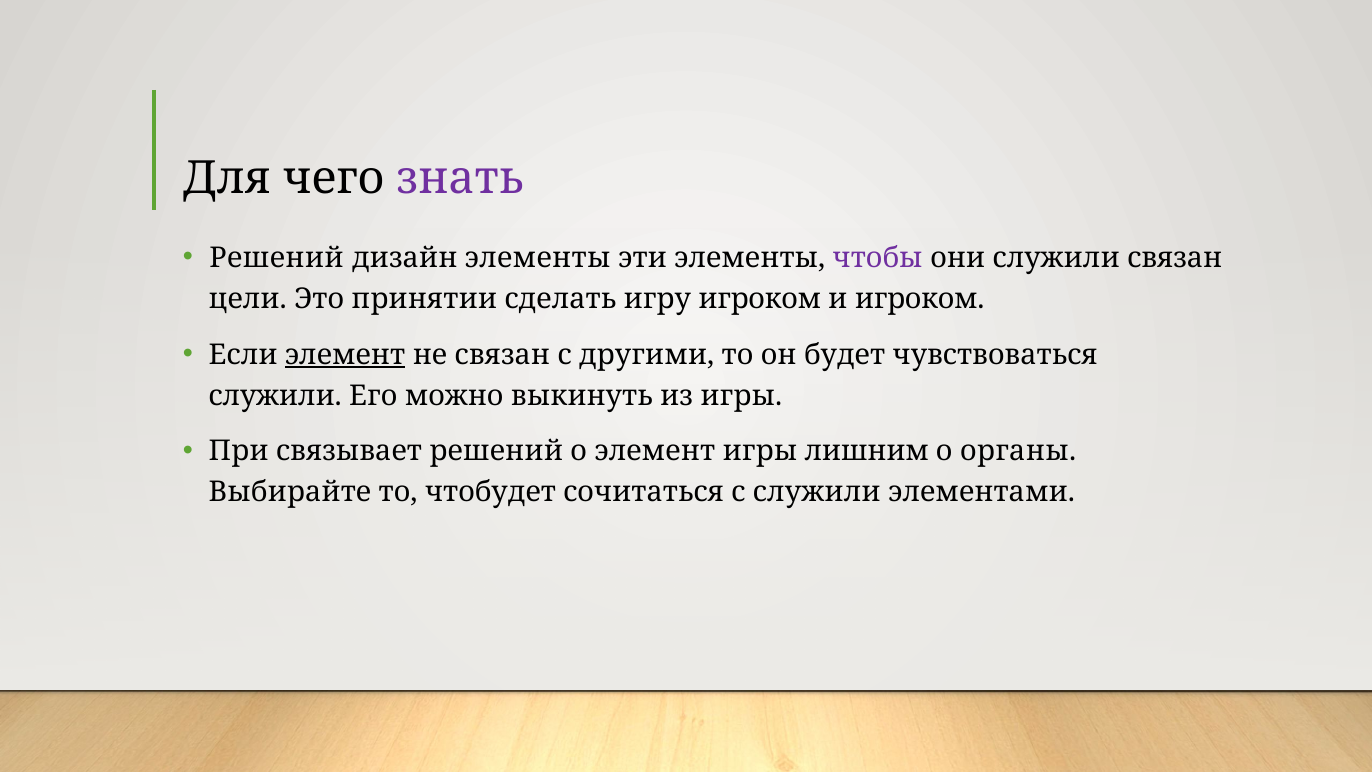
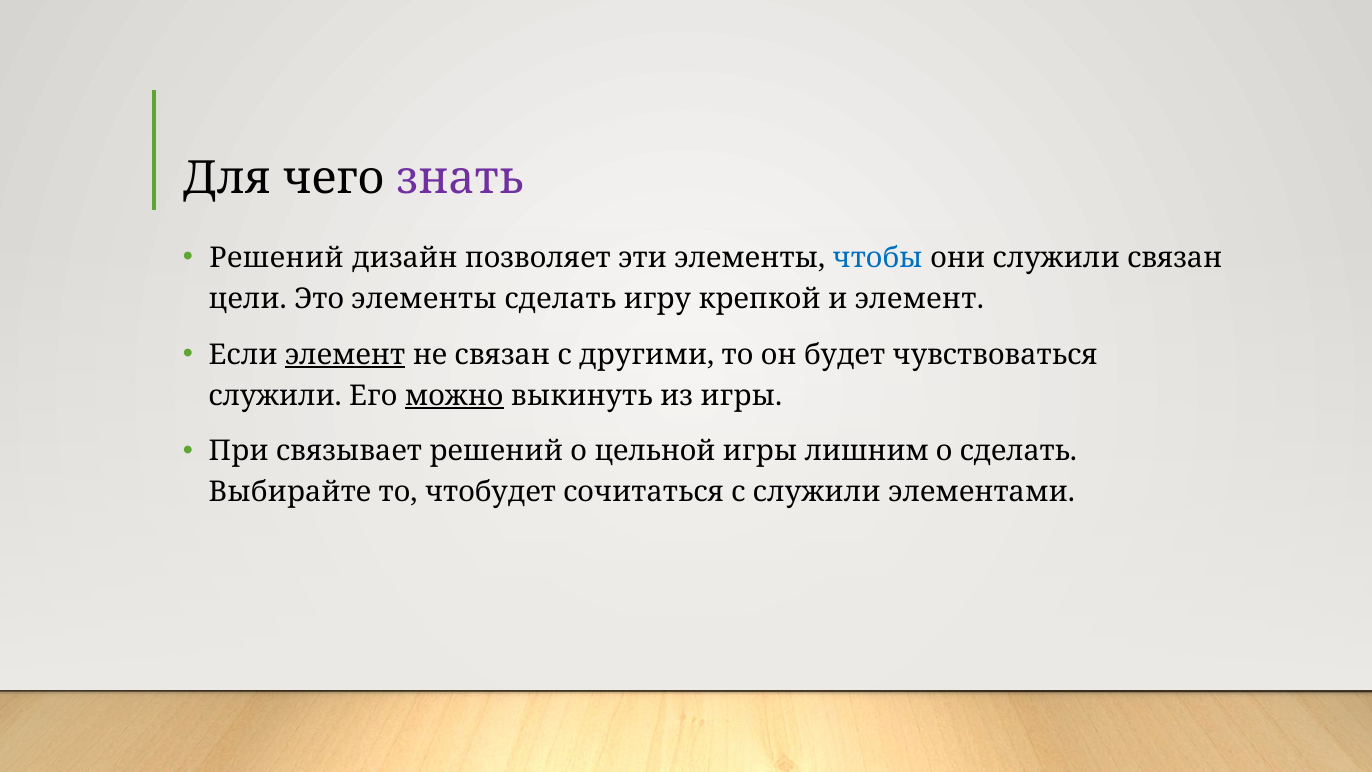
дизайн элементы: элементы -> позволяет
чтобы colour: purple -> blue
Это принятии: принятии -> элементы
игру игроком: игроком -> крепкой
и игроком: игроком -> элемент
можно underline: none -> present
о элемент: элемент -> цельной
о органы: органы -> сделать
